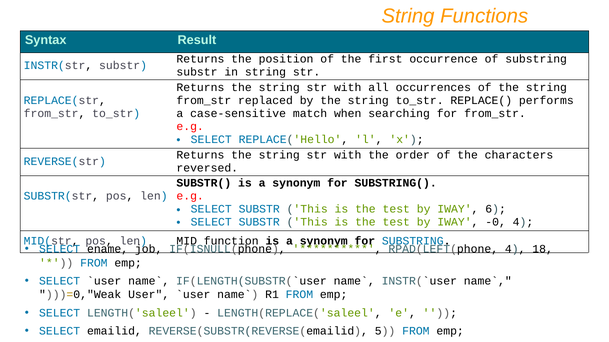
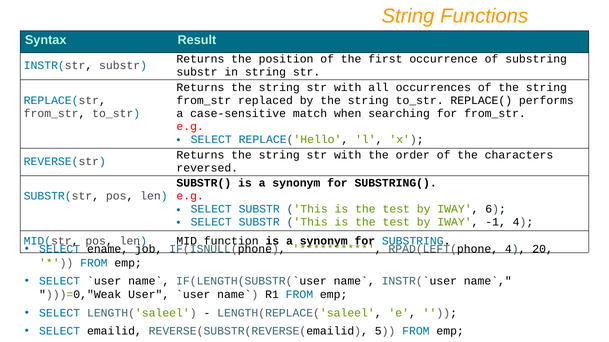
-0: -0 -> -1
18: 18 -> 20
